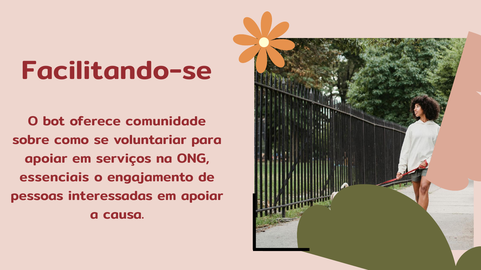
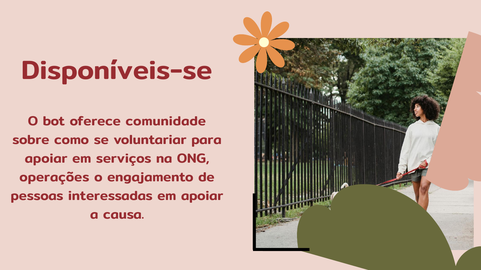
Facilitando-se: Facilitando-se -> Disponíveis-se
essenciais: essenciais -> operações
